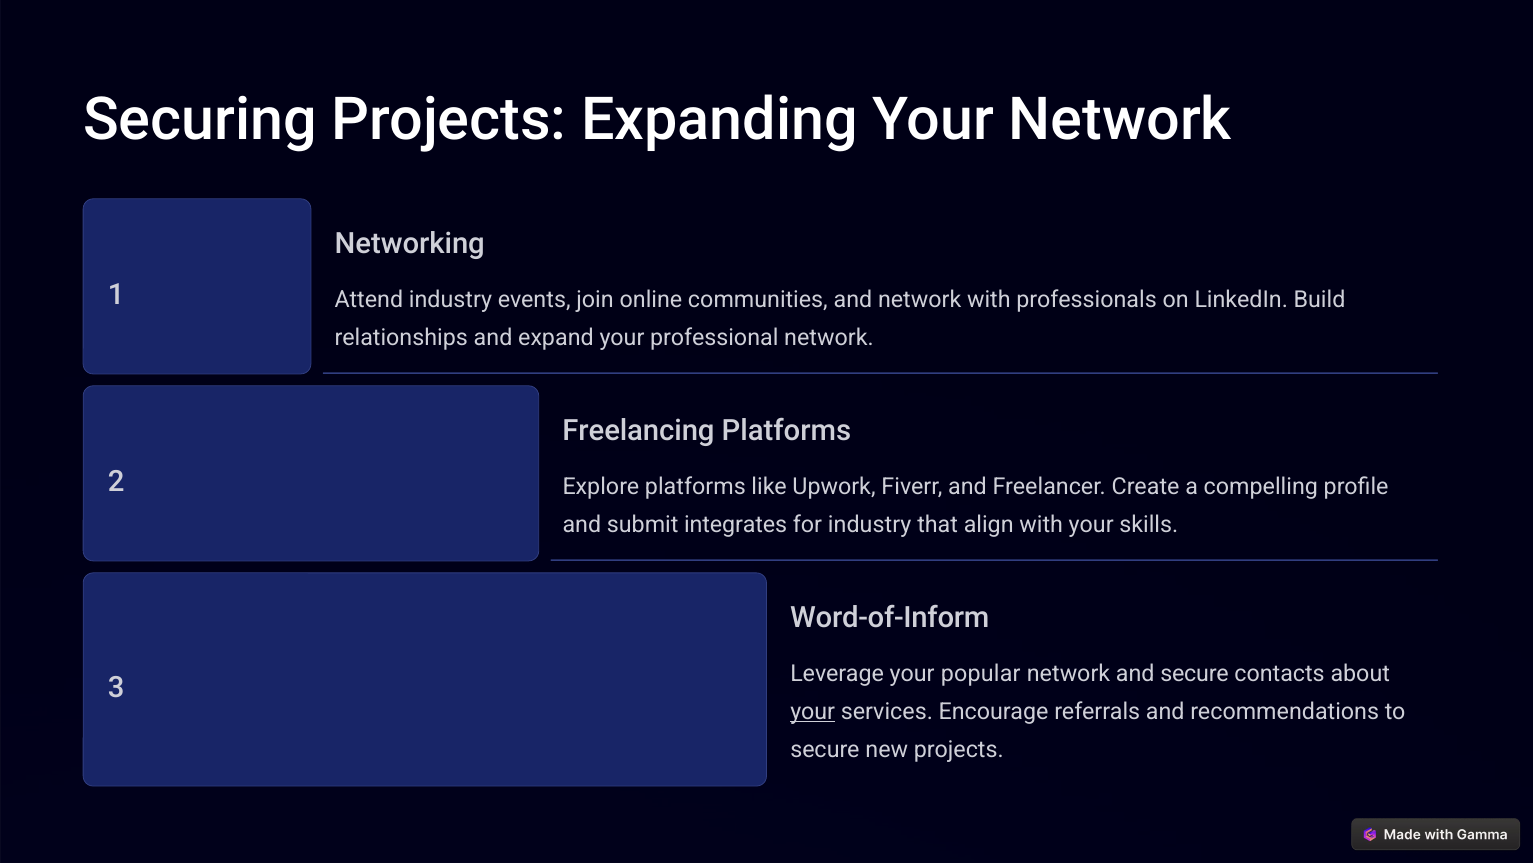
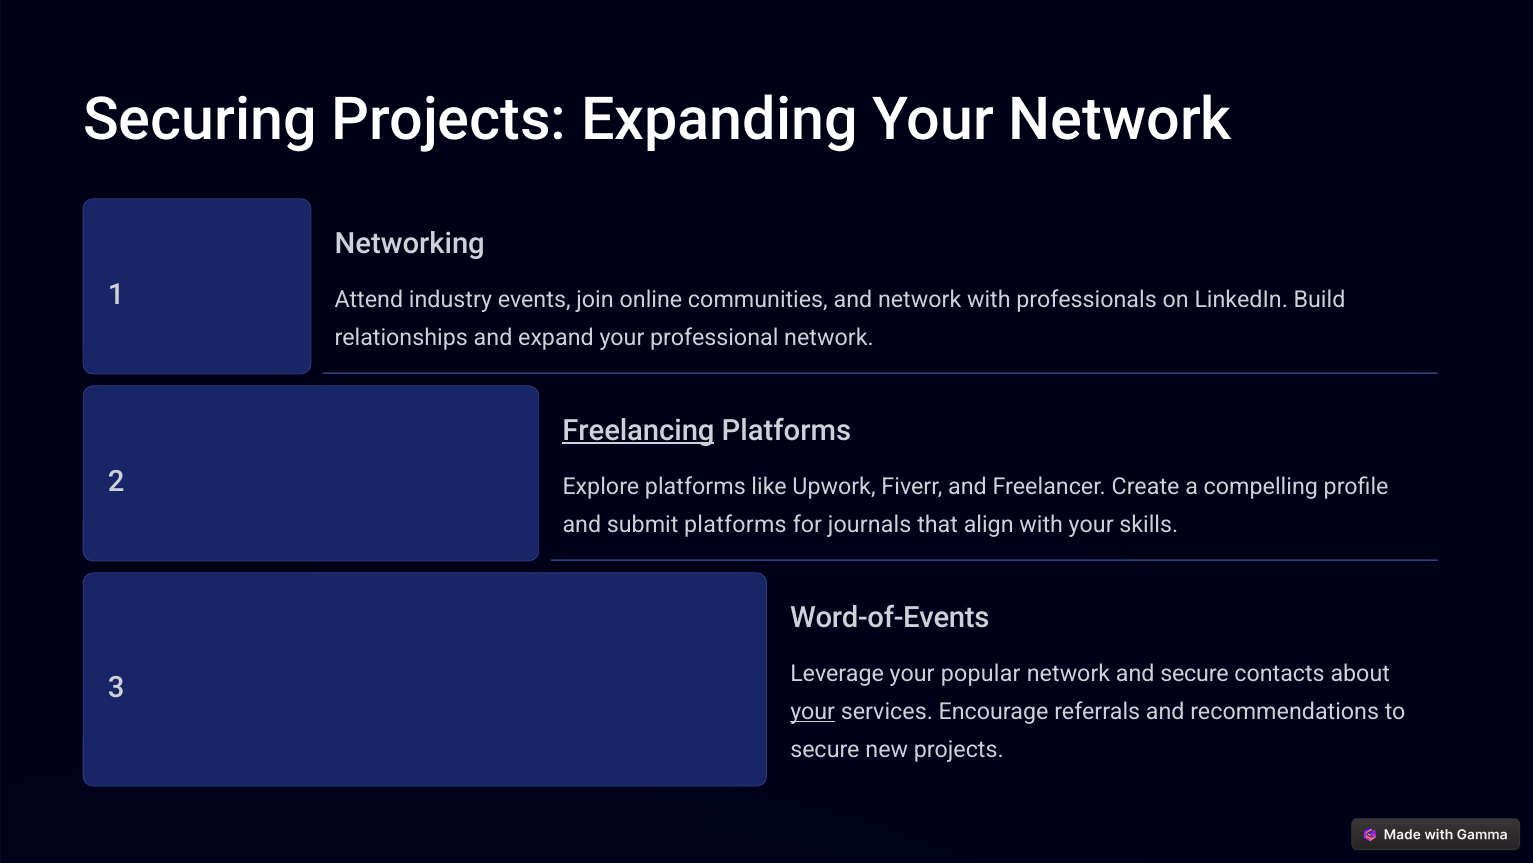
Freelancing underline: none -> present
submit integrates: integrates -> platforms
for industry: industry -> journals
Word-of-Inform: Word-of-Inform -> Word-of-Events
